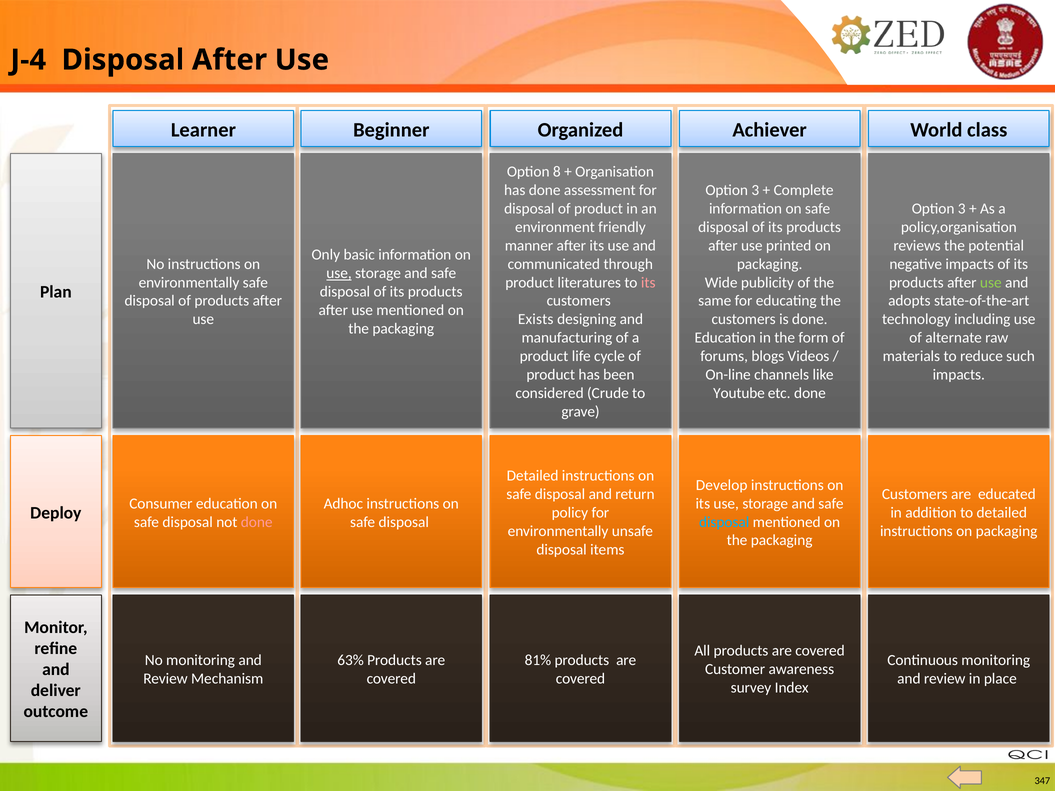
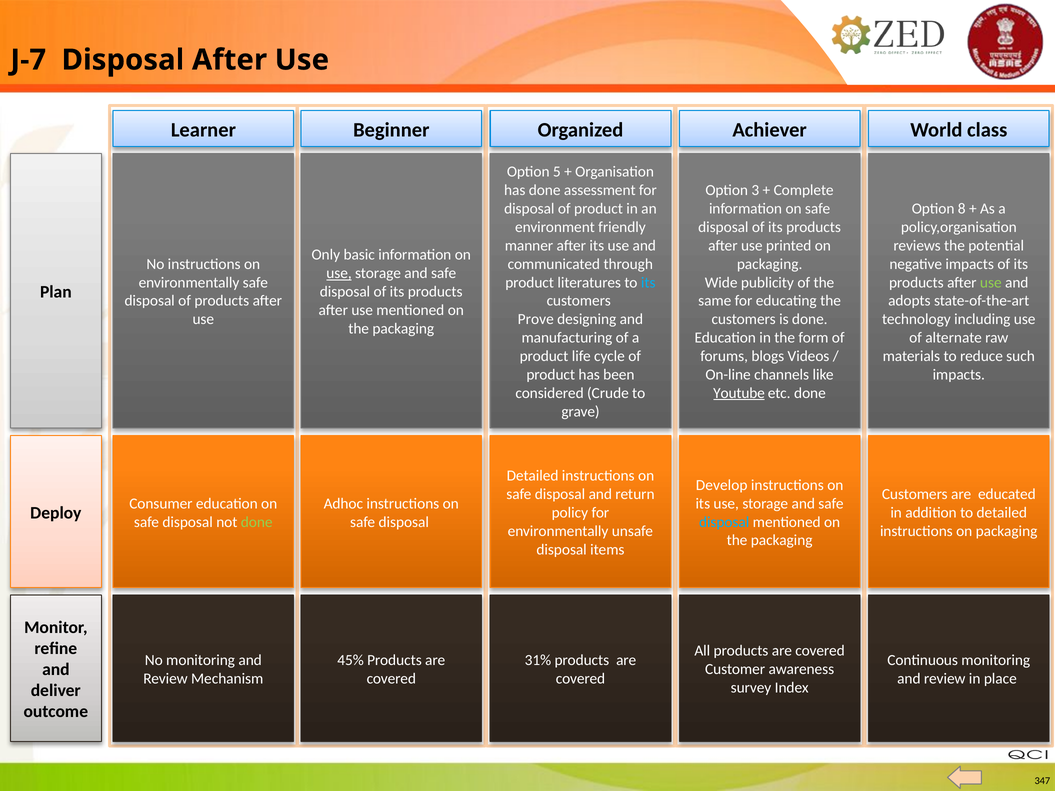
J-4: J-4 -> J-7
8: 8 -> 5
3 at (962, 209): 3 -> 8
its at (648, 283) colour: pink -> light blue
Exists: Exists -> Prove
Youtube underline: none -> present
done at (257, 522) colour: pink -> light green
63%: 63% -> 45%
81%: 81% -> 31%
